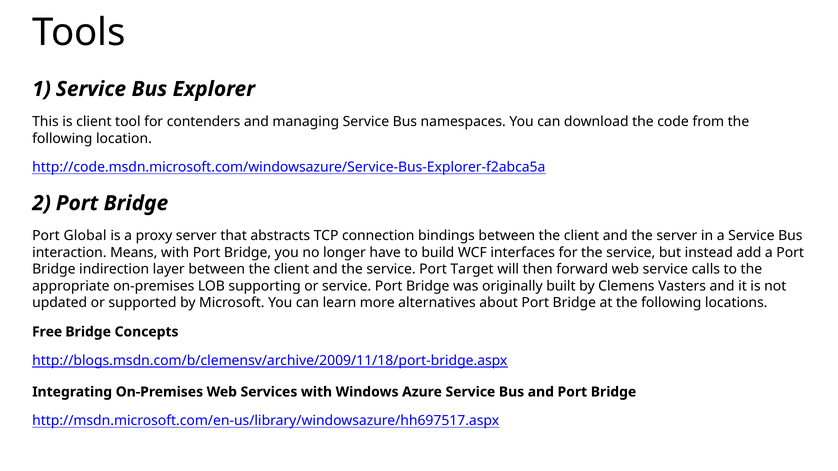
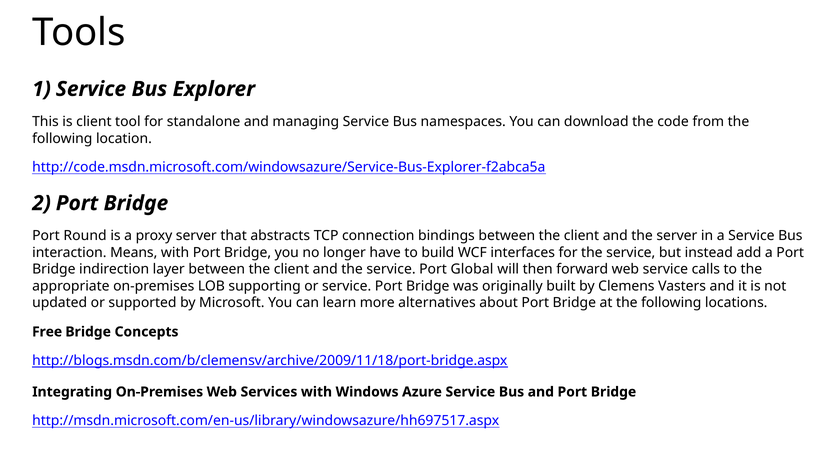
contenders: contenders -> standalone
Global: Global -> Round
Target: Target -> Global
